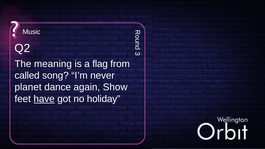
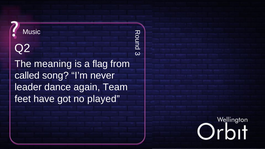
planet: planet -> leader
Show: Show -> Team
have underline: present -> none
holiday: holiday -> played
